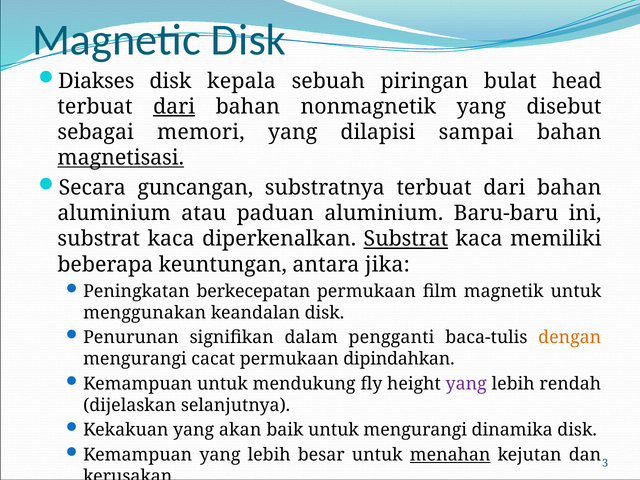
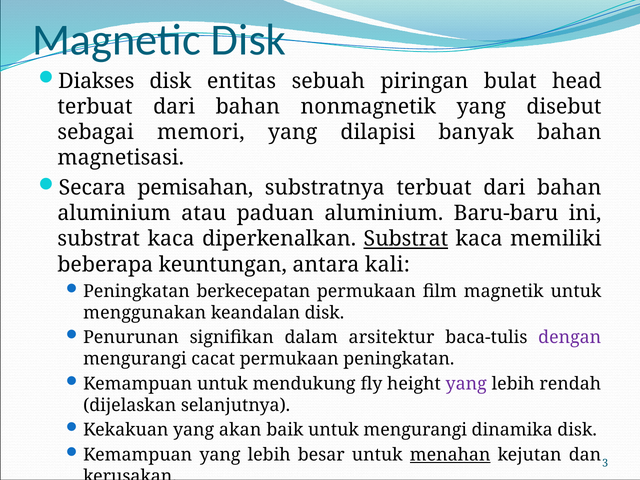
kepala: kepala -> entitas
dari at (174, 107) underline: present -> none
sampai: sampai -> banyak
magnetisasi underline: present -> none
guncangan: guncangan -> pemisahan
jika: jika -> kali
pengganti: pengganti -> arsitektur
dengan colour: orange -> purple
permukaan dipindahkan: dipindahkan -> peningkatan
